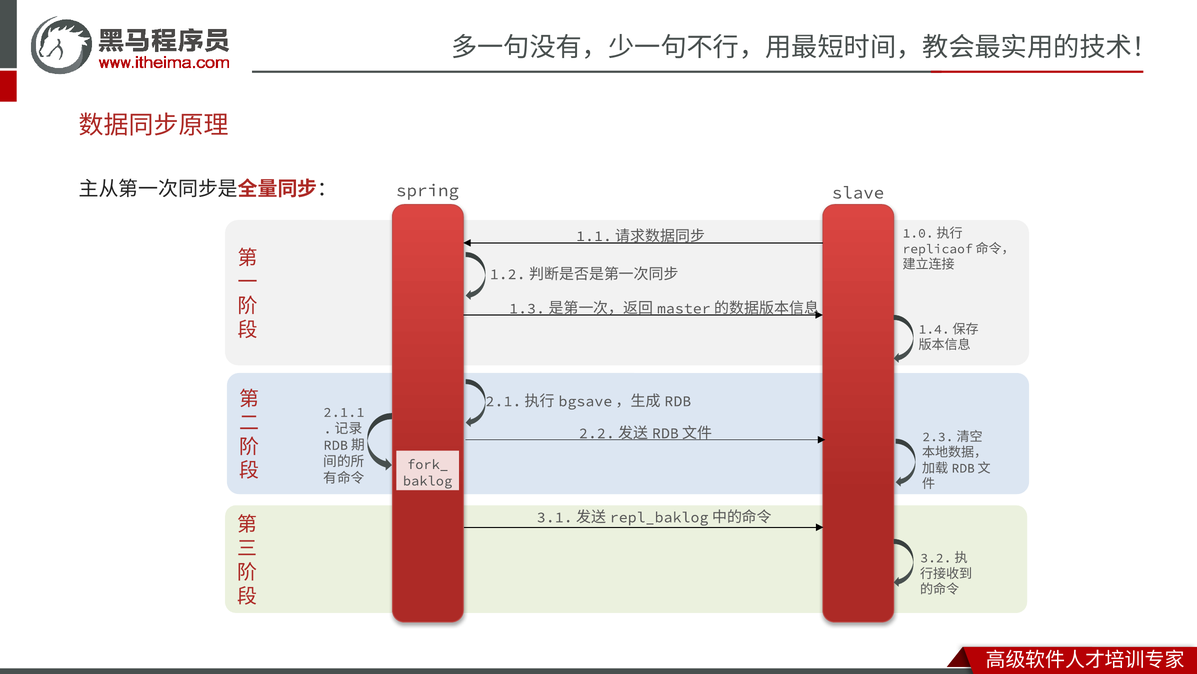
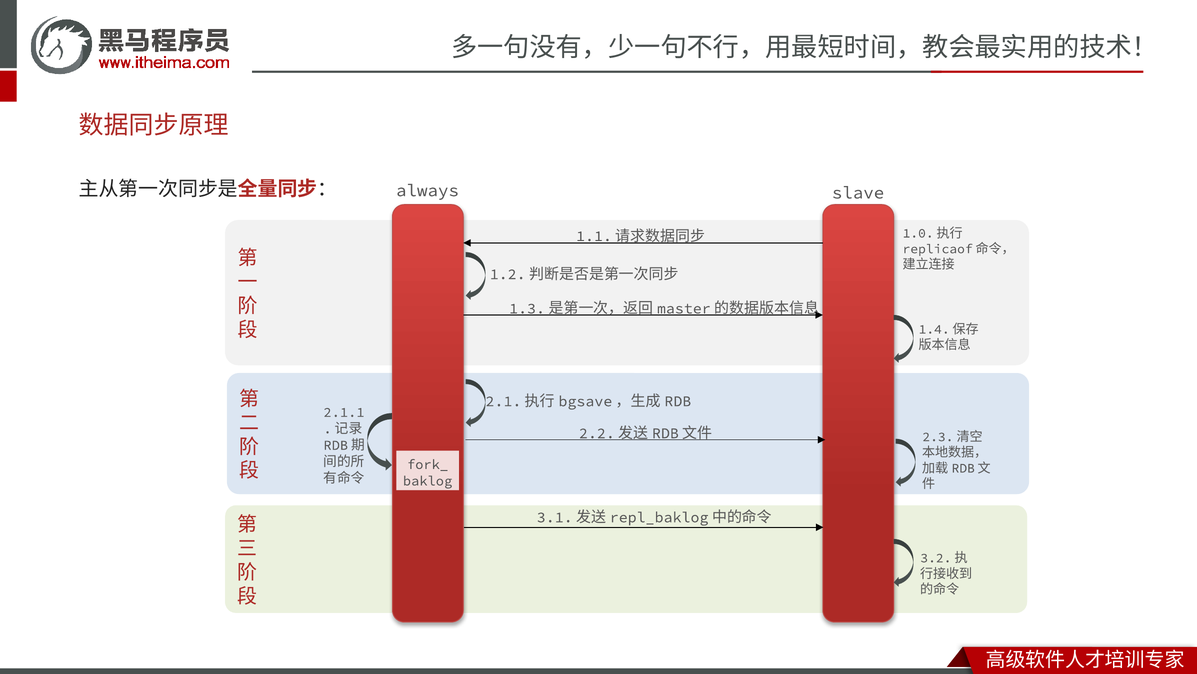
spring: spring -> always
